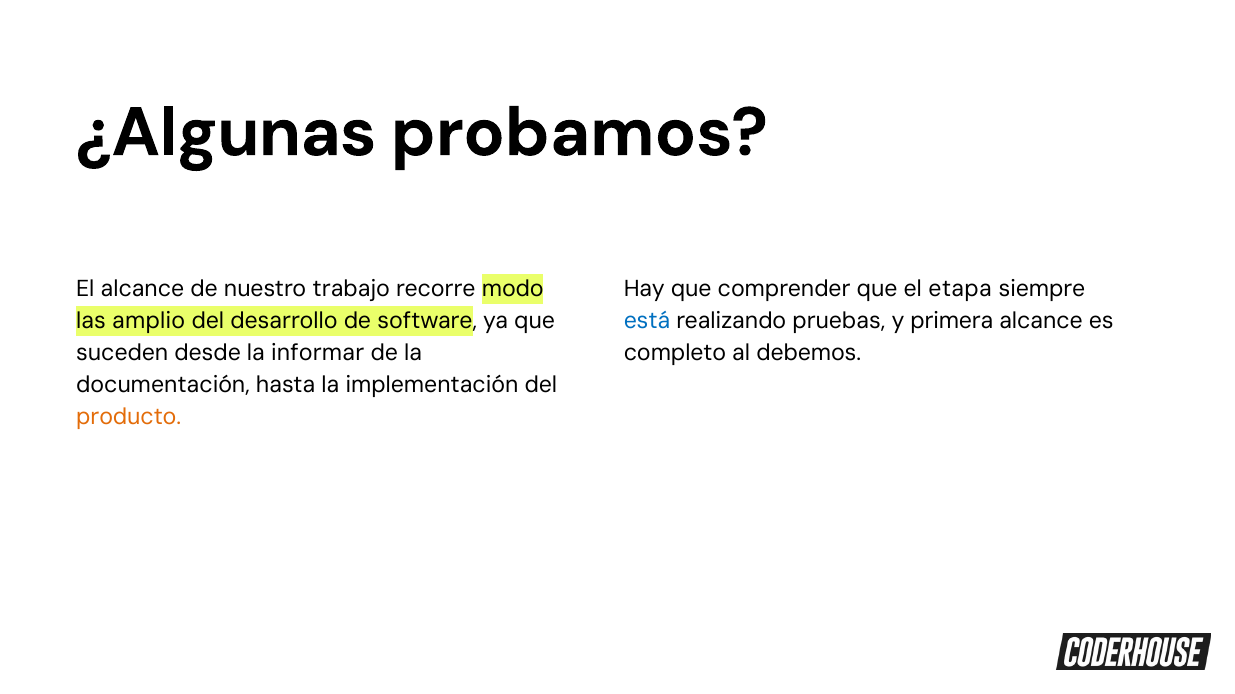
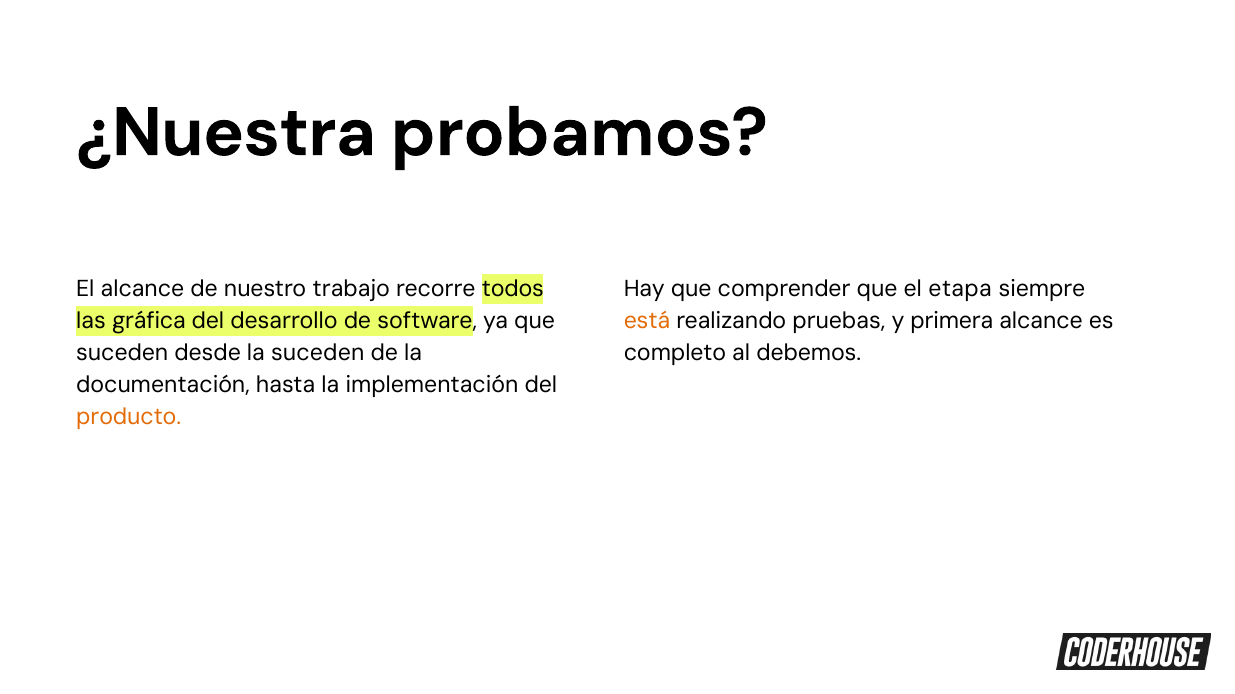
¿Algunas: ¿Algunas -> ¿Nuestra
modo: modo -> todos
amplio: amplio -> gráfica
está colour: blue -> orange
la informar: informar -> suceden
